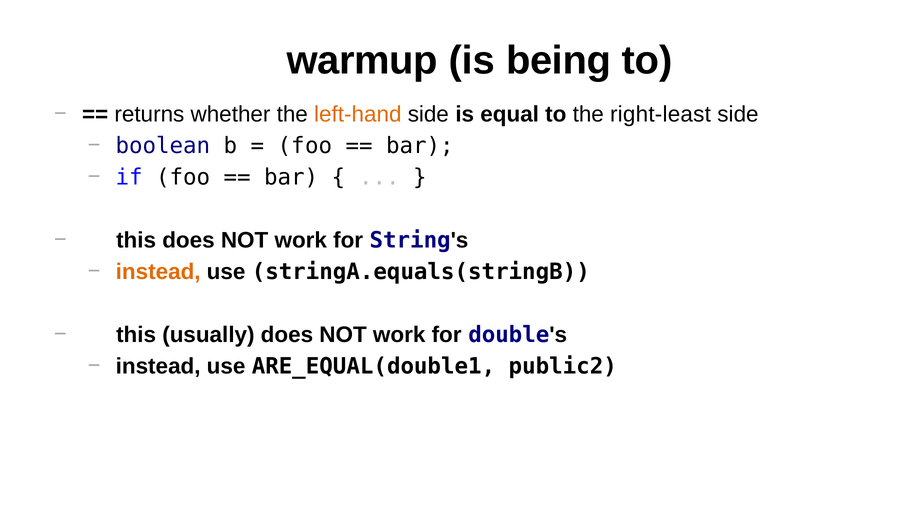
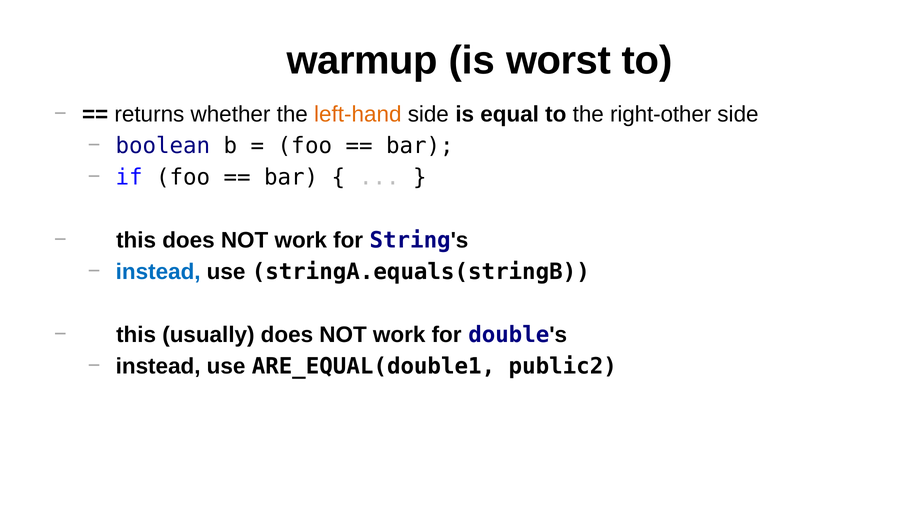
being: being -> worst
right-least: right-least -> right-other
instead at (158, 272) colour: orange -> blue
